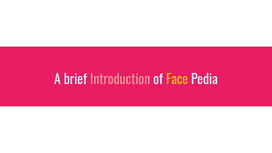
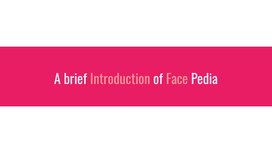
Face colour: yellow -> pink
